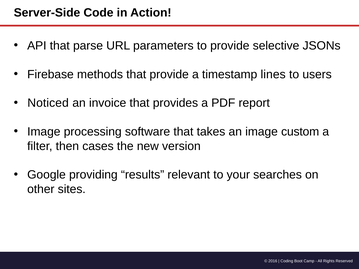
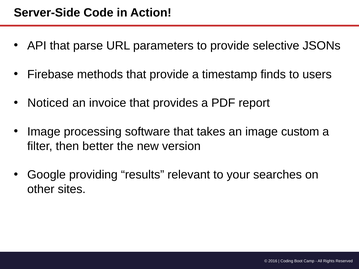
lines: lines -> finds
cases: cases -> better
